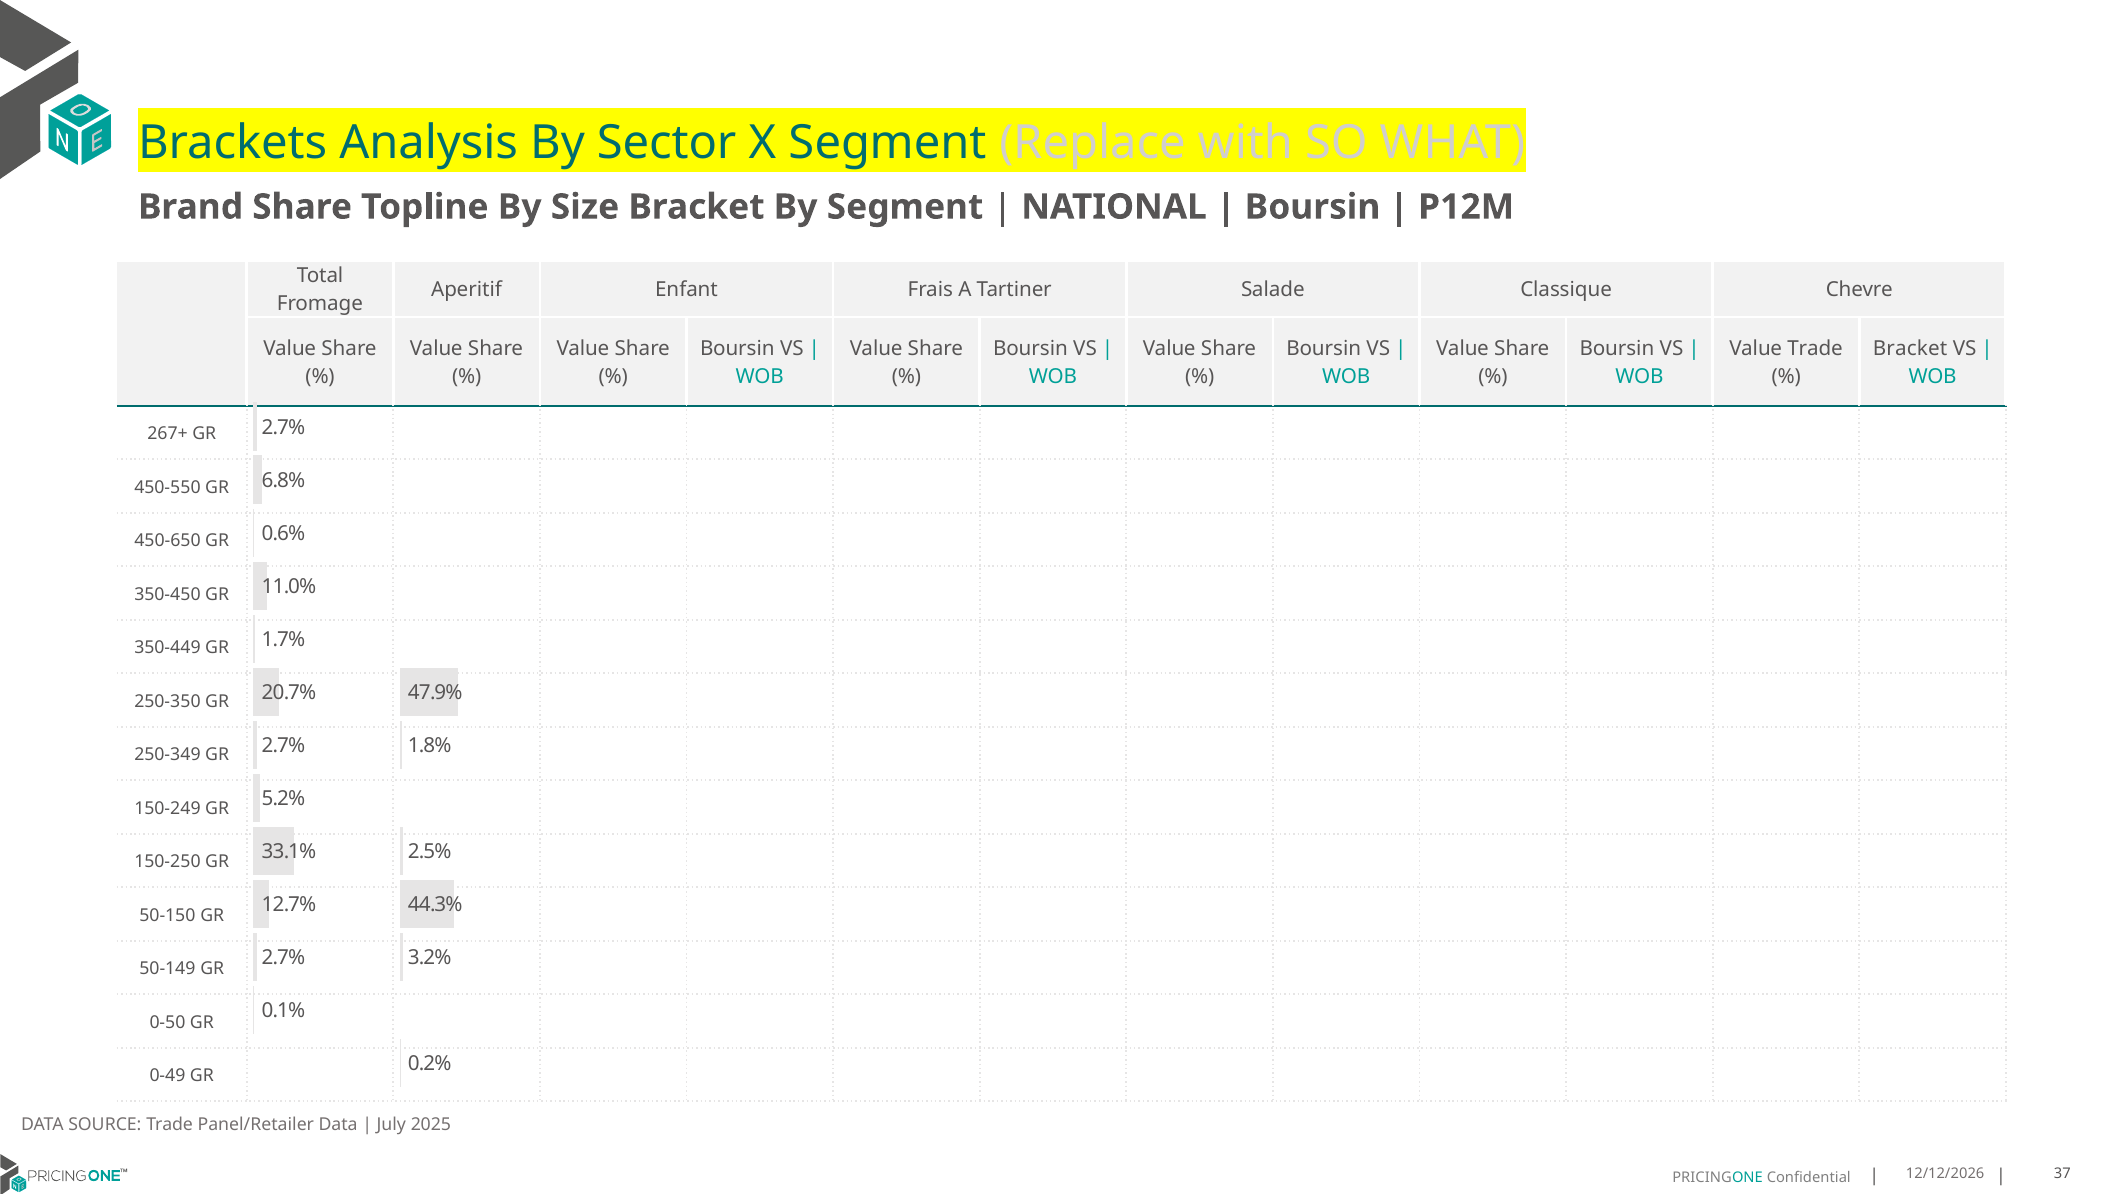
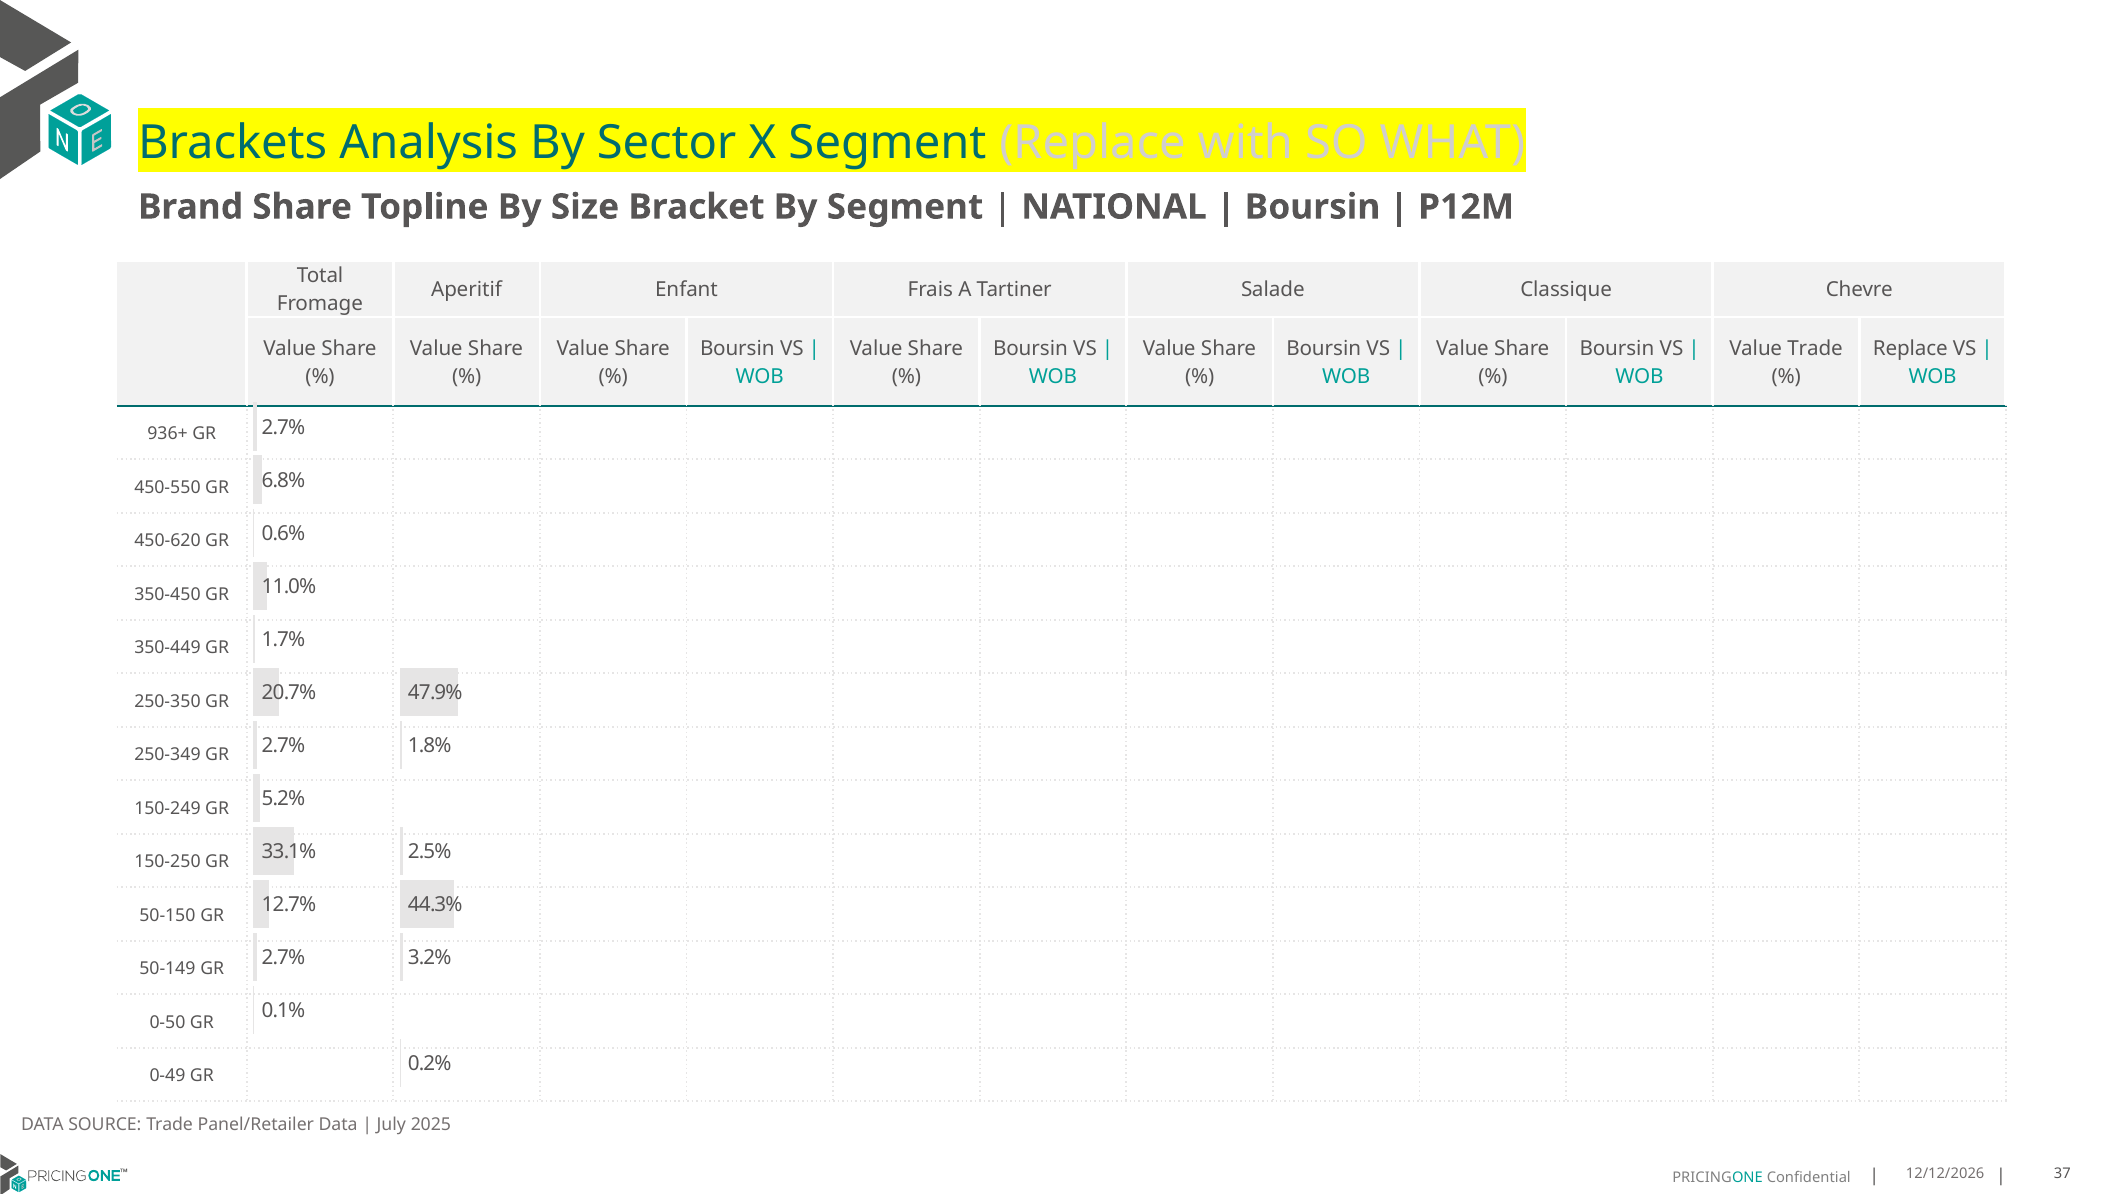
Bracket at (1910, 349): Bracket -> Replace
267+: 267+ -> 936+
450-650: 450-650 -> 450-620
